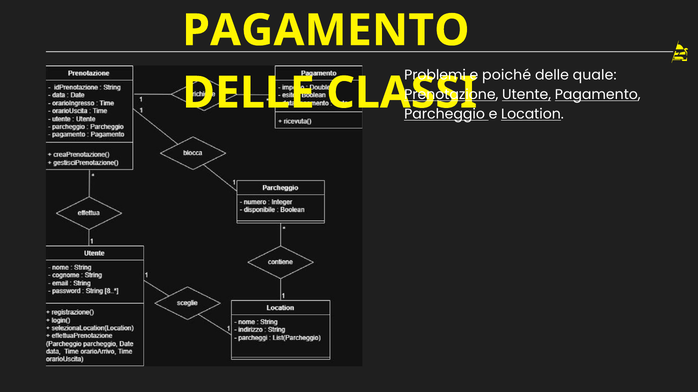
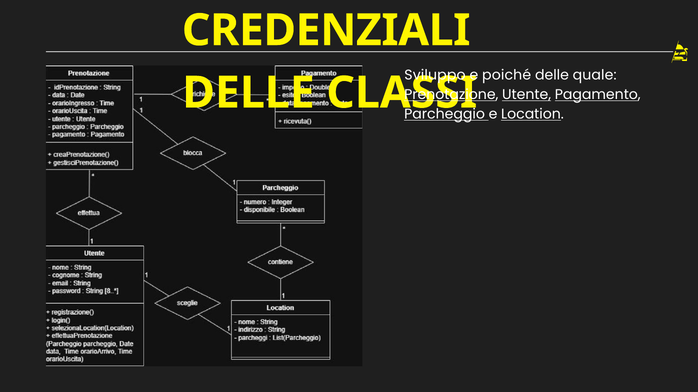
PAGAMENTO at (326, 31): PAGAMENTO -> CREDENZIALI
Problemi: Problemi -> Sviluppo
